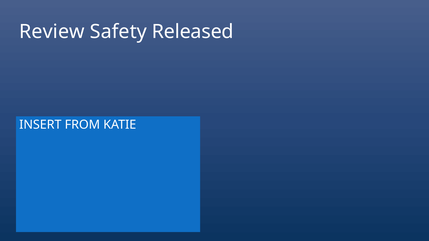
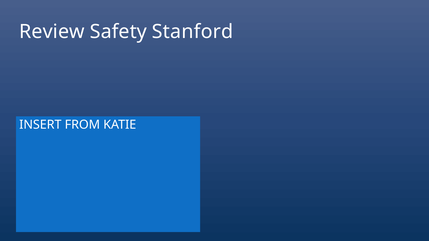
Released: Released -> Stanford
